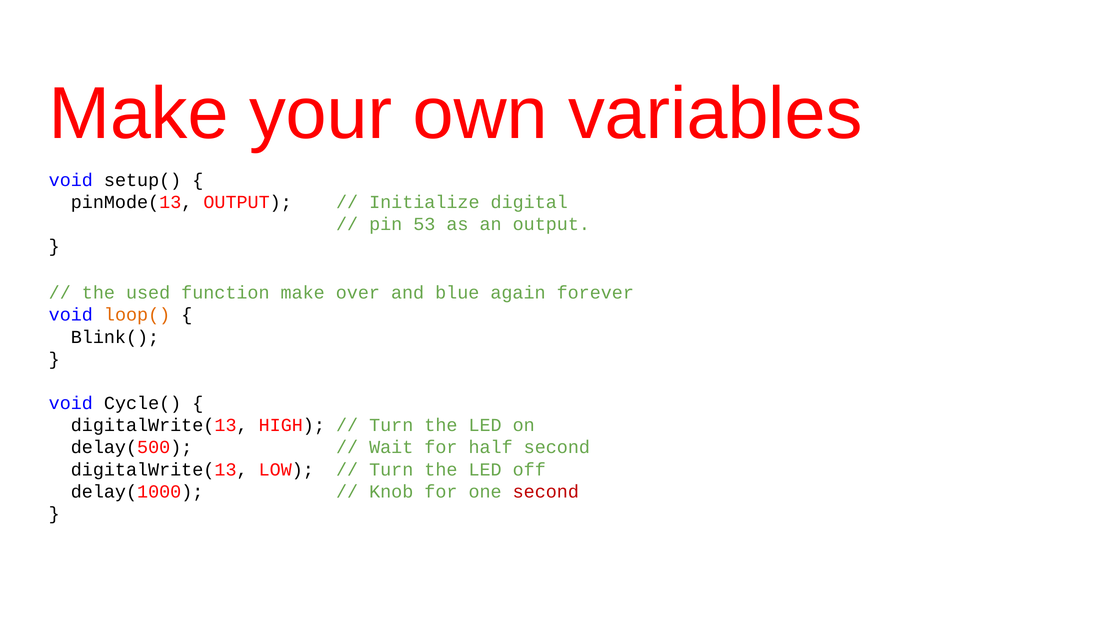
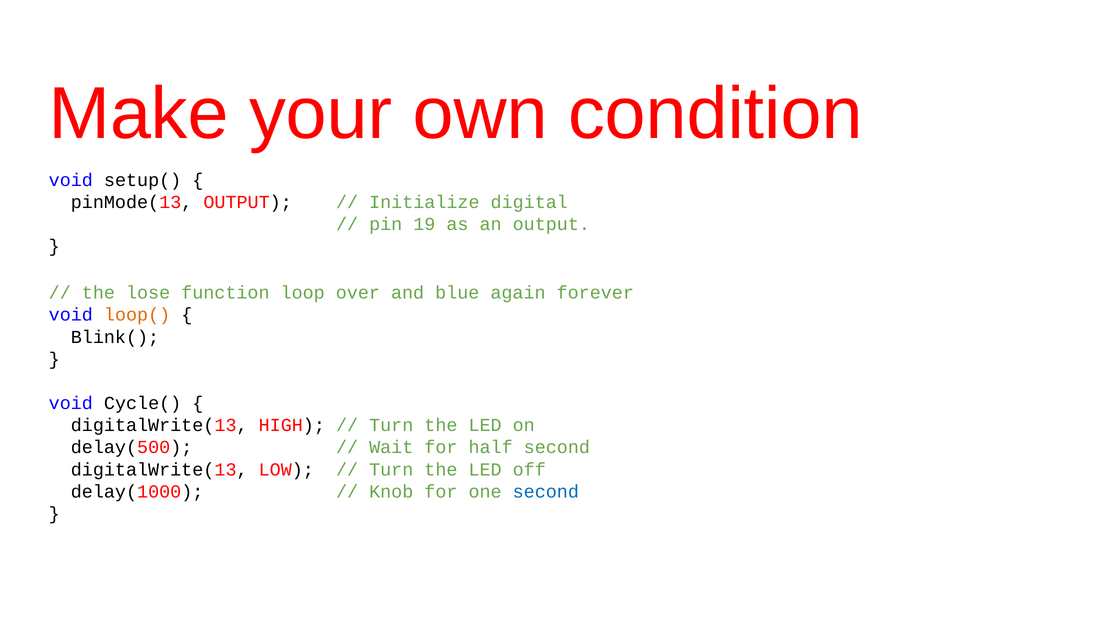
variables: variables -> condition
53: 53 -> 19
used: used -> lose
function make: make -> loop
second at (546, 492) colour: red -> blue
